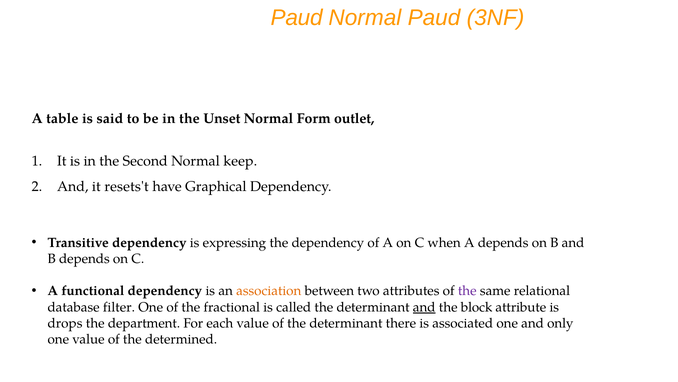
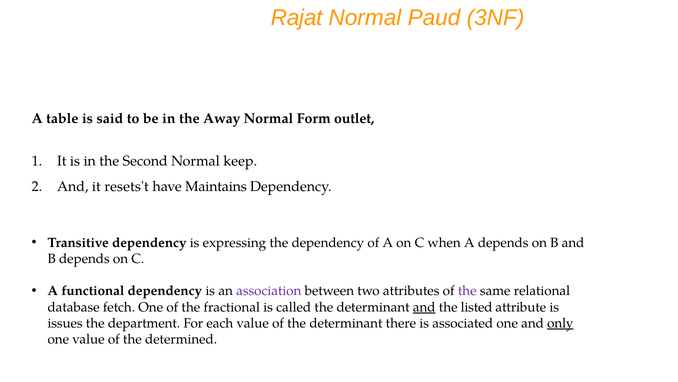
Paud at (297, 18): Paud -> Rajat
Unset: Unset -> Away
Graphical: Graphical -> Maintains
association colour: orange -> purple
filter: filter -> fetch
block: block -> listed
drops: drops -> issues
only underline: none -> present
